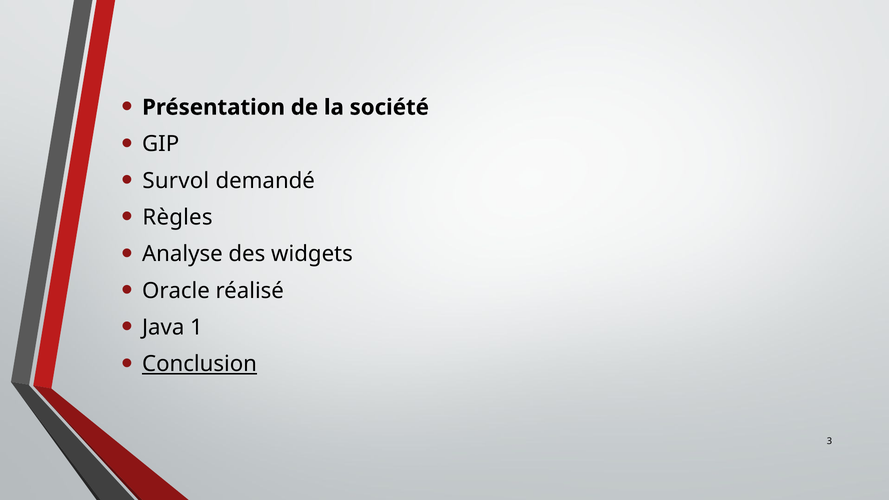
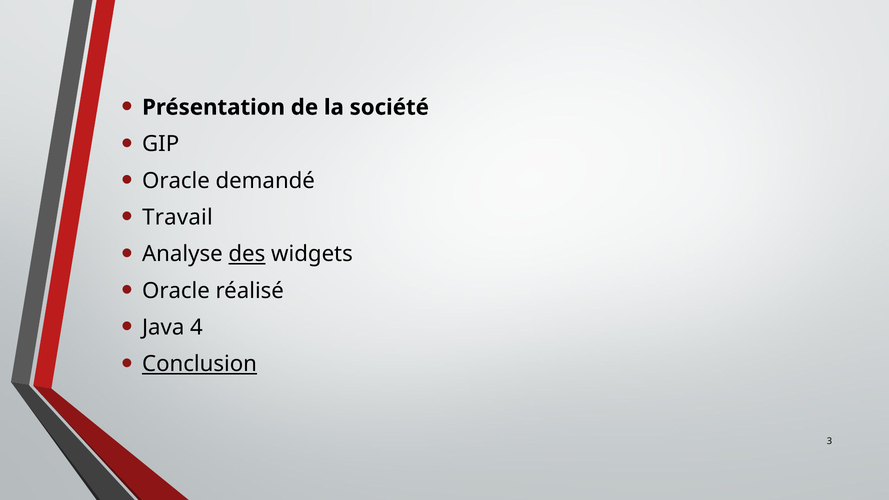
Survol at (176, 181): Survol -> Oracle
Règles: Règles -> Travail
des underline: none -> present
1: 1 -> 4
